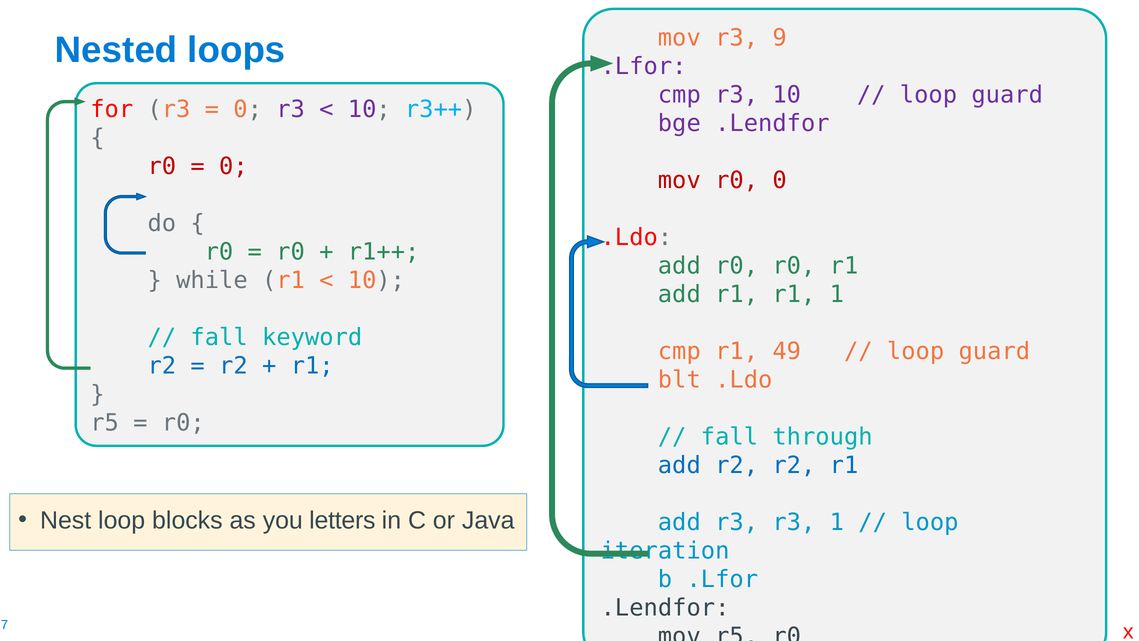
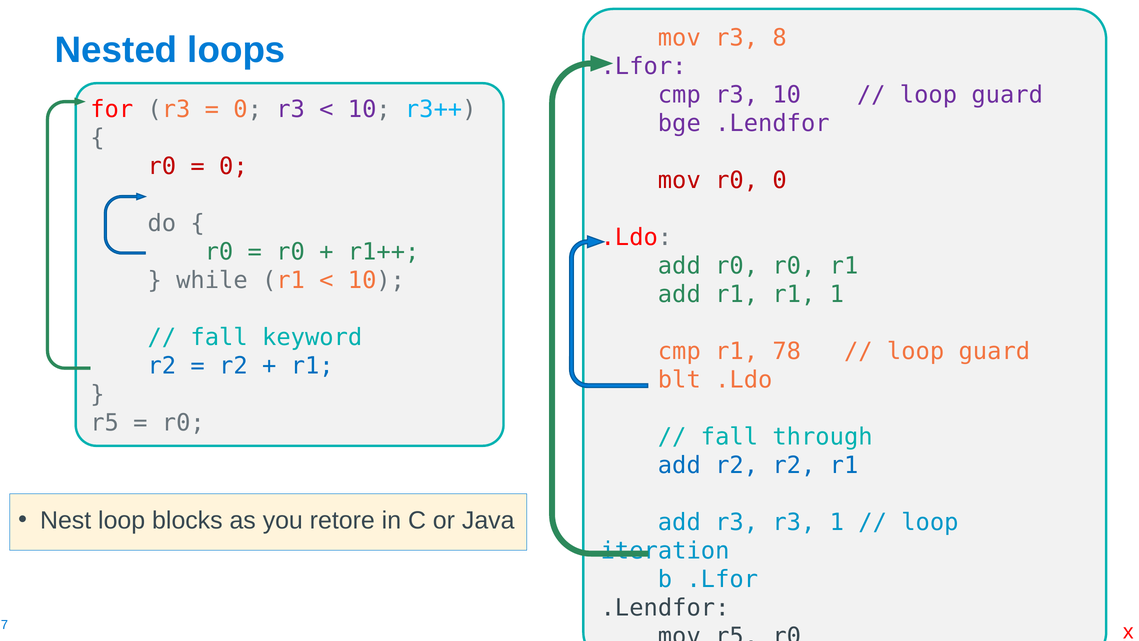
9: 9 -> 8
49: 49 -> 78
letters: letters -> retore
